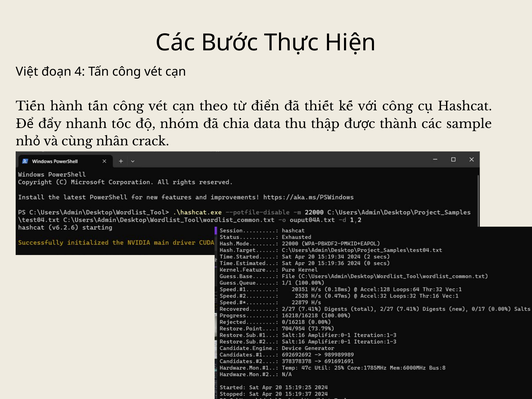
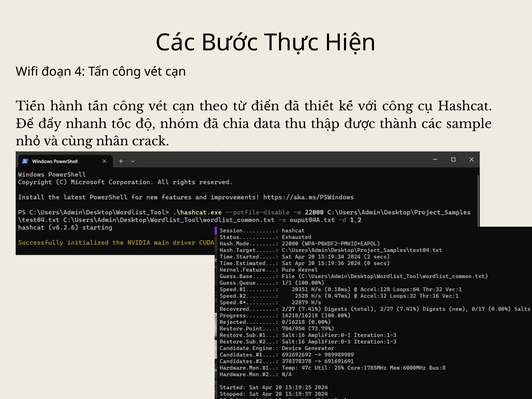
Việt: Việt -> Wifi
